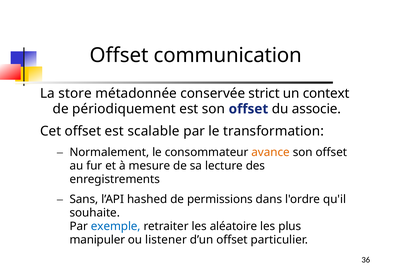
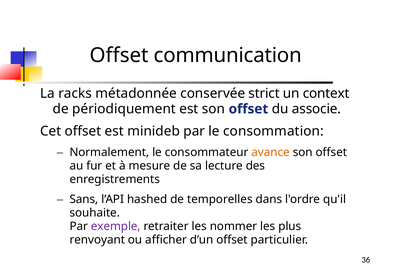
store: store -> racks
scalable: scalable -> minideb
transformation: transformation -> consommation
permissions: permissions -> temporelles
exemple colour: blue -> purple
aléatoire: aléatoire -> nommer
manipuler: manipuler -> renvoyant
listener: listener -> afficher
